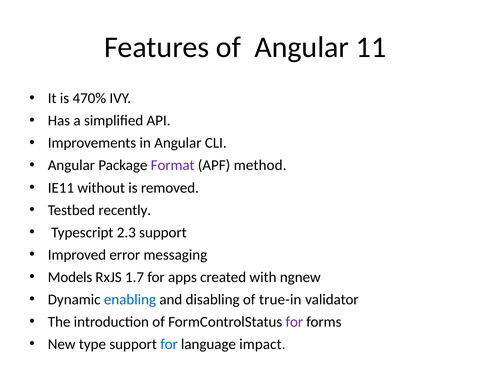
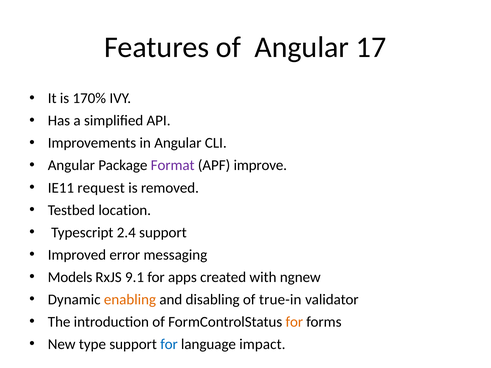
11: 11 -> 17
470%: 470% -> 170%
method: method -> improve
without: without -> request
recently: recently -> location
2.3: 2.3 -> 2.4
1.7: 1.7 -> 9.1
enabling colour: blue -> orange
for at (294, 322) colour: purple -> orange
